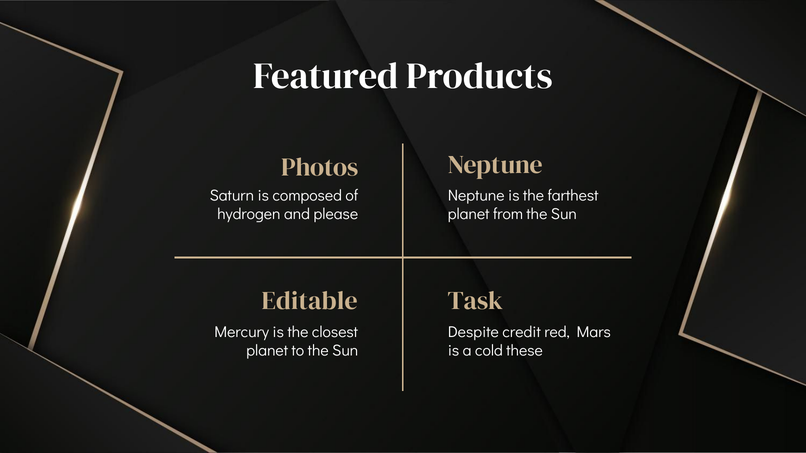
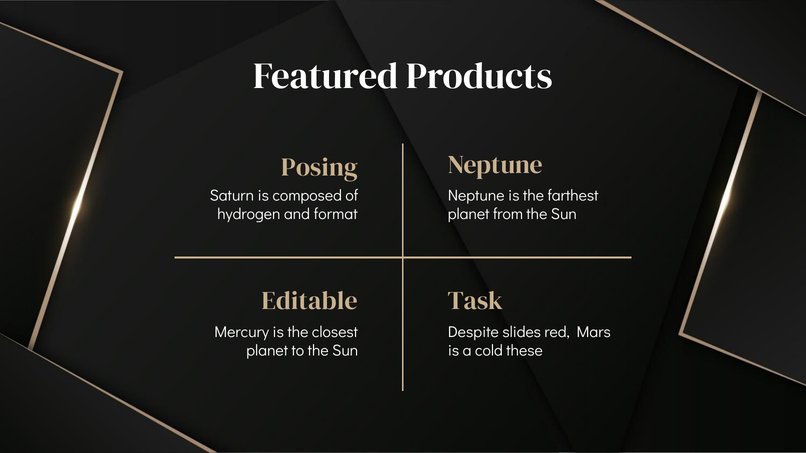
Photos: Photos -> Posing
please: please -> format
credit: credit -> slides
